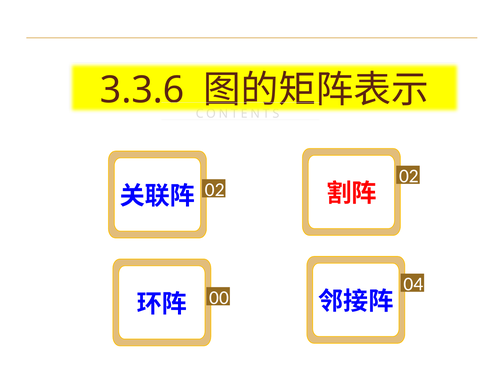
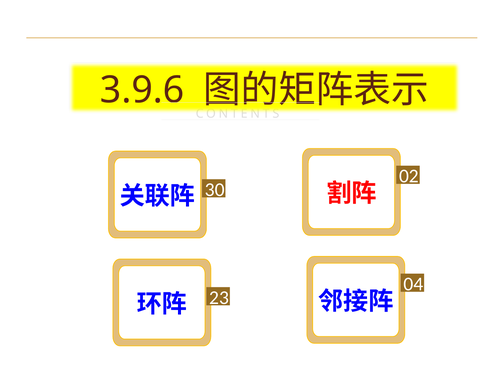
3.3.6: 3.3.6 -> 3.9.6
02 at (215, 190): 02 -> 30
00: 00 -> 23
